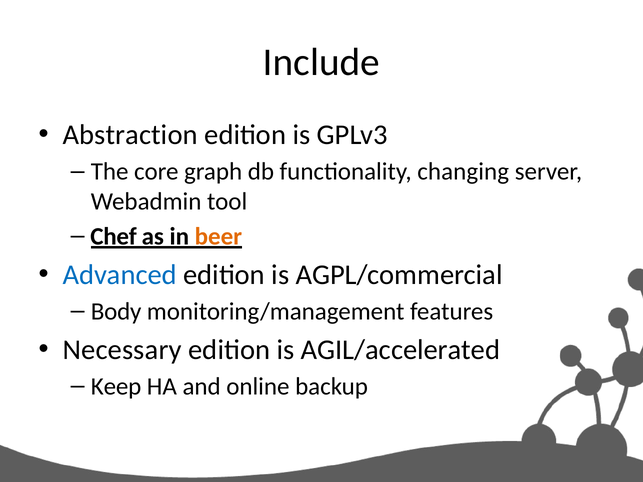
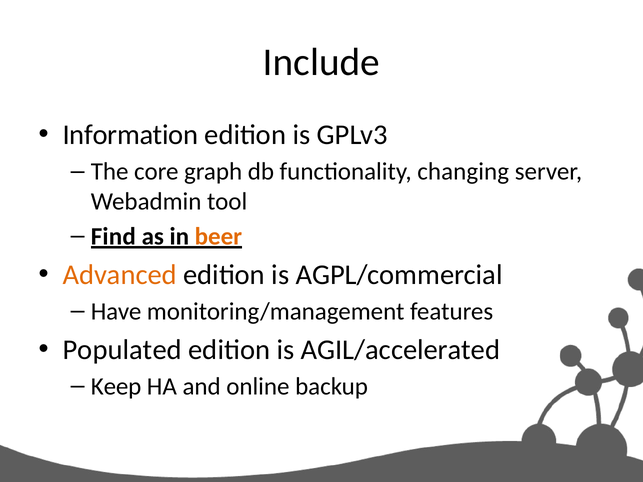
Abstraction: Abstraction -> Information
Chef: Chef -> Find
Advanced colour: blue -> orange
Body: Body -> Have
Necessary: Necessary -> Populated
